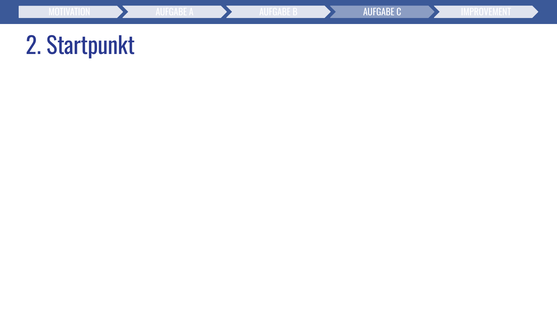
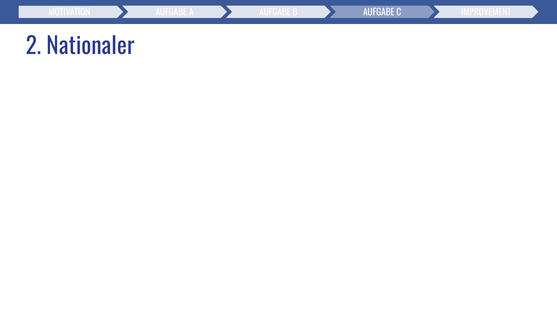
Startpunkt: Startpunkt -> Nationaler
